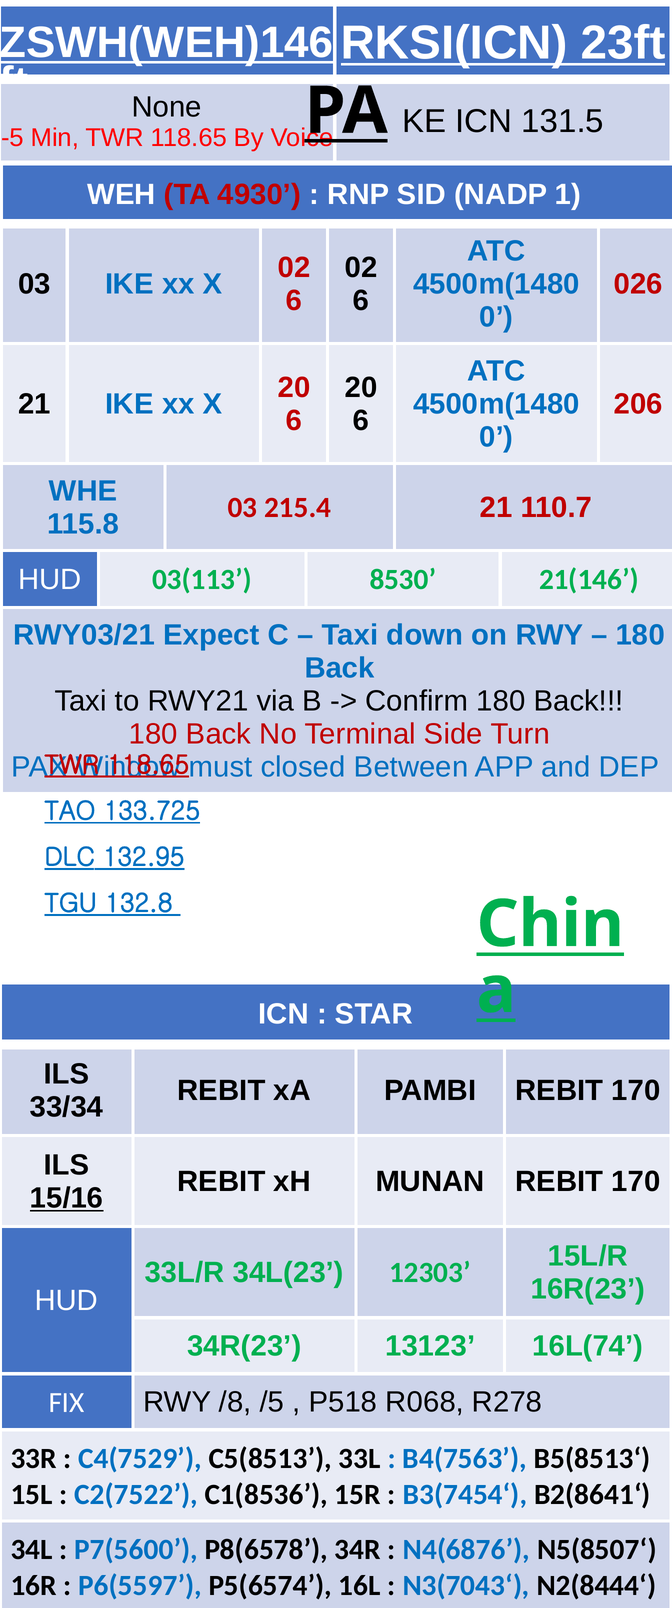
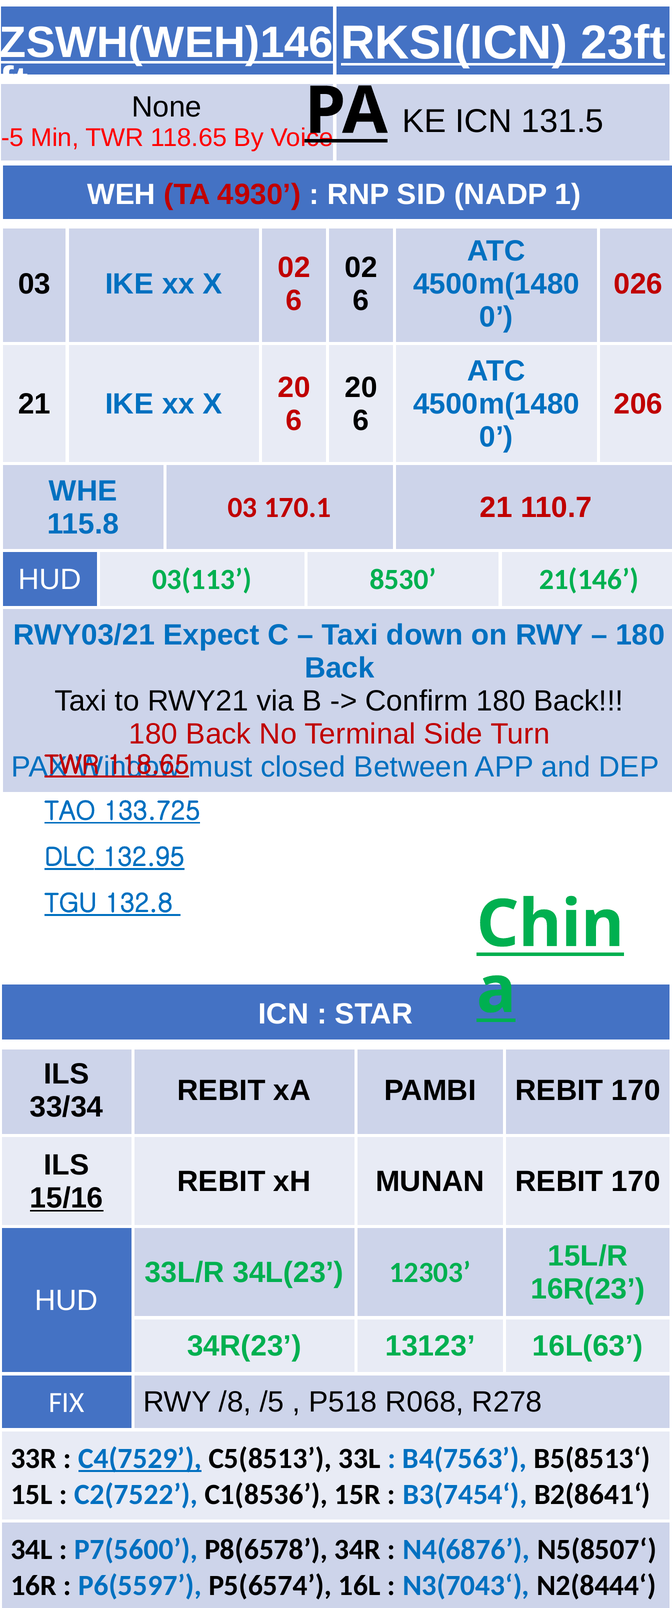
215.4: 215.4 -> 170.1
16L(74: 16L(74 -> 16L(63
C4(7529 underline: none -> present
